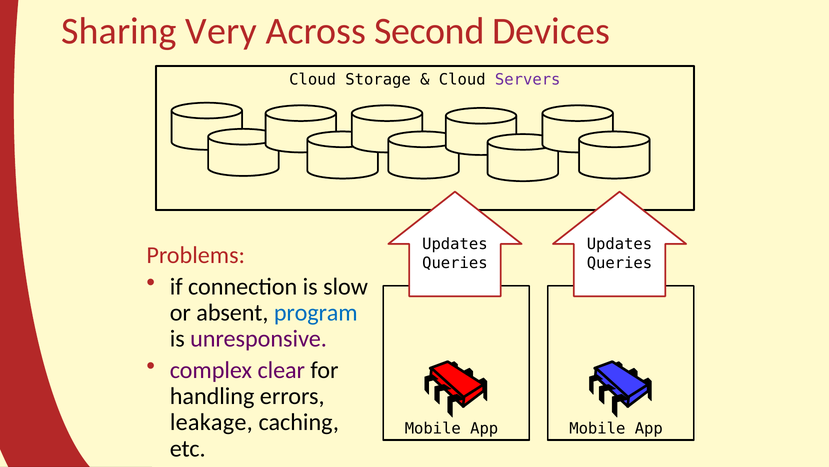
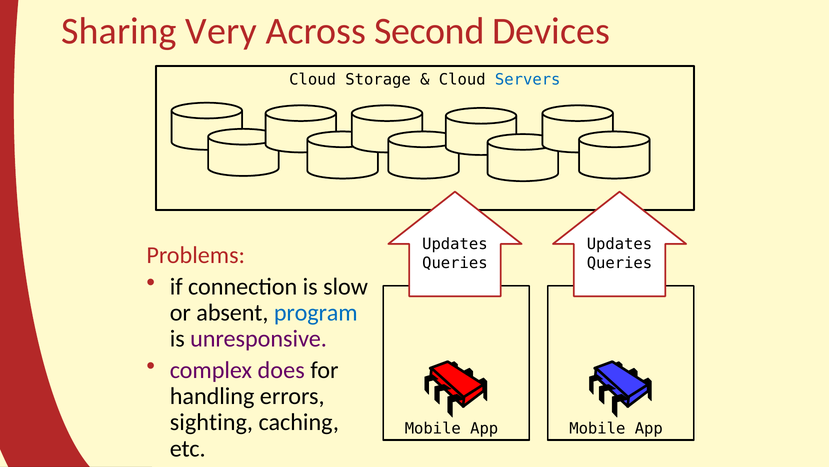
Servers colour: purple -> blue
clear: clear -> does
leakage: leakage -> sighting
